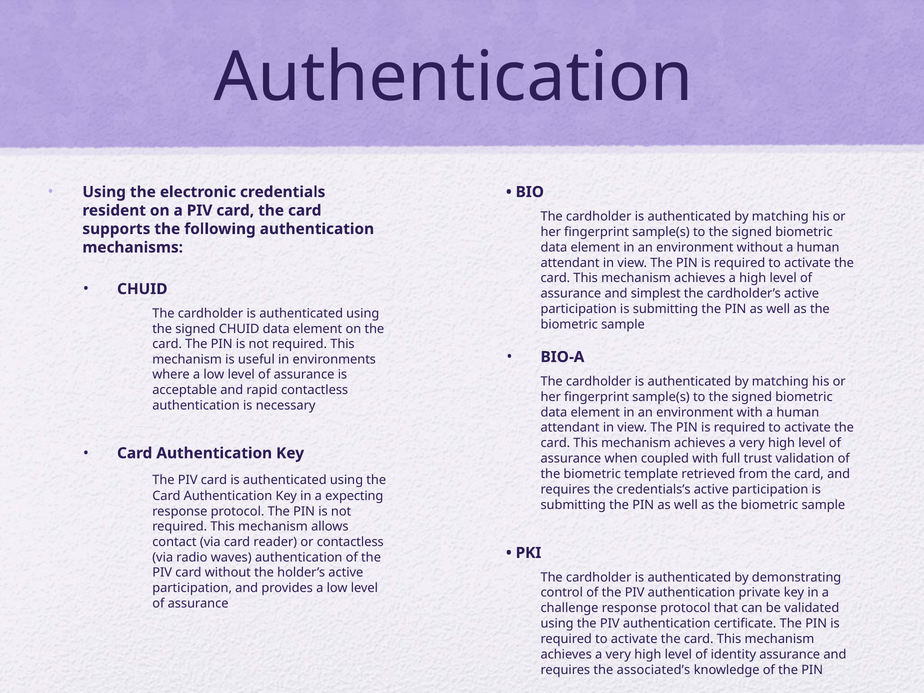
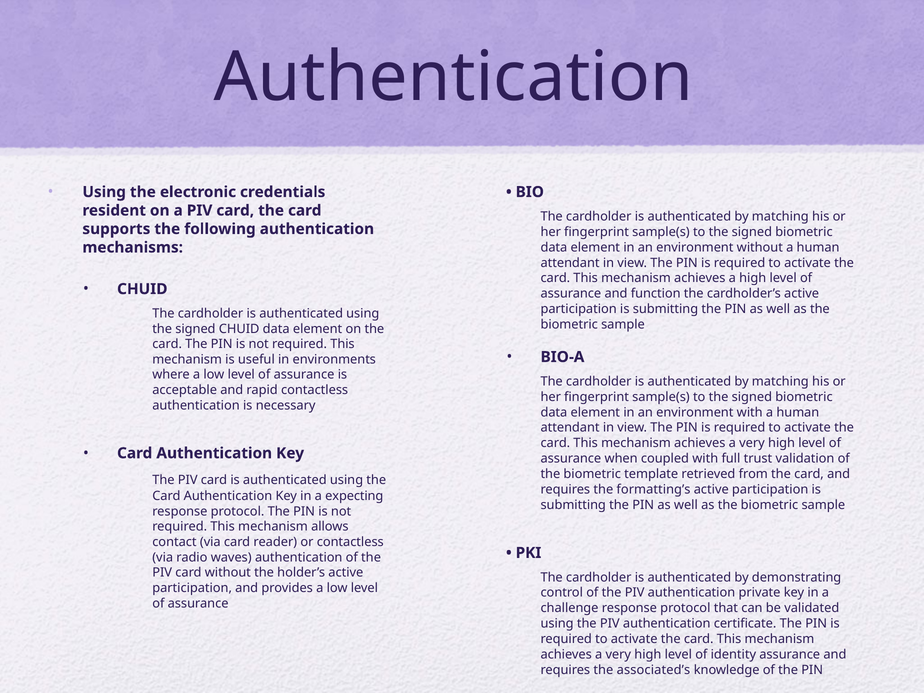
simplest: simplest -> function
credentials’s: credentials’s -> formatting’s
